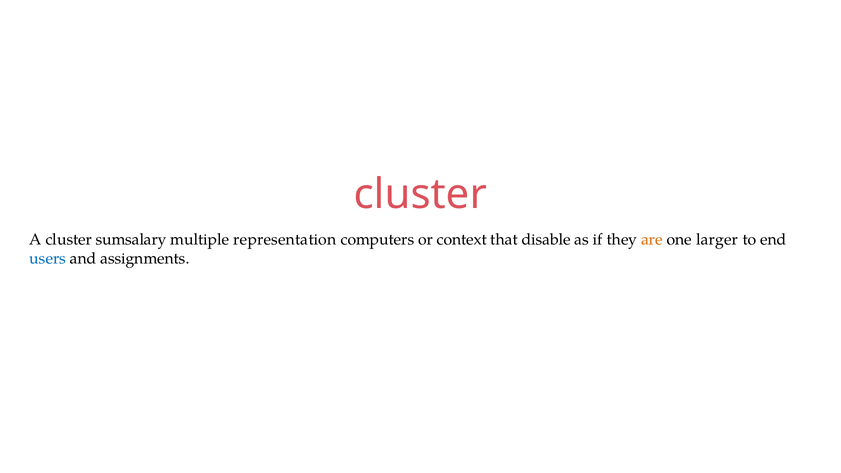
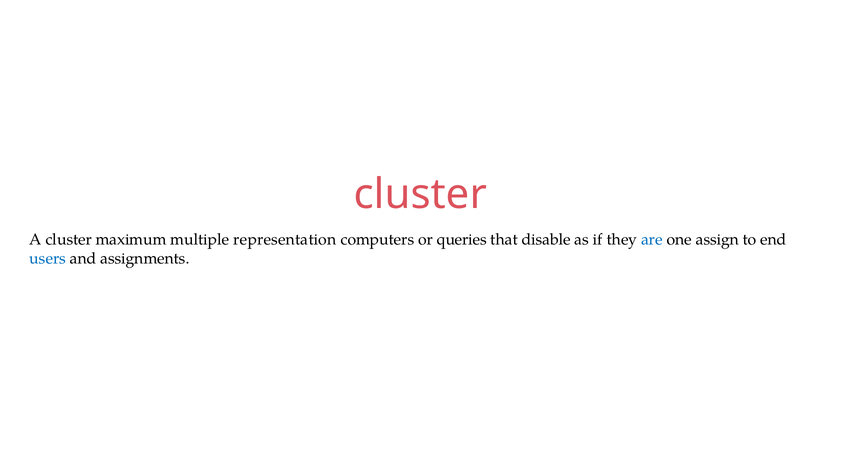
sumsalary: sumsalary -> maximum
context: context -> queries
are colour: orange -> blue
larger: larger -> assign
